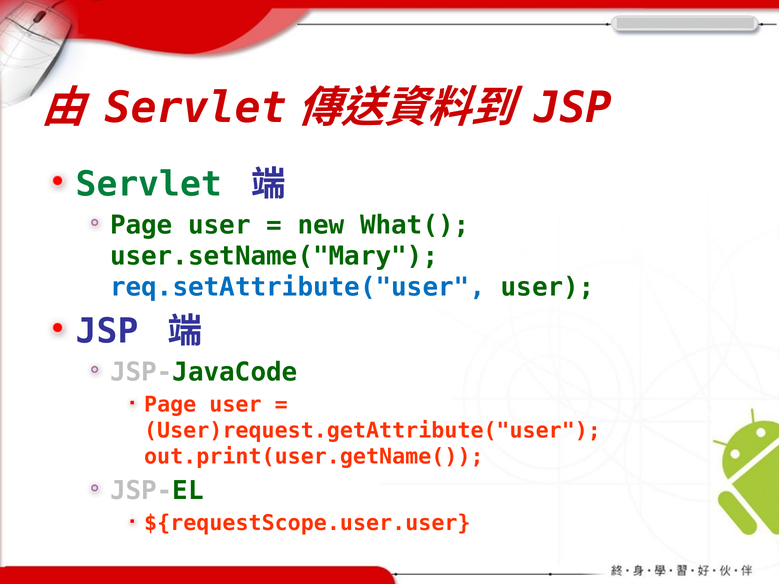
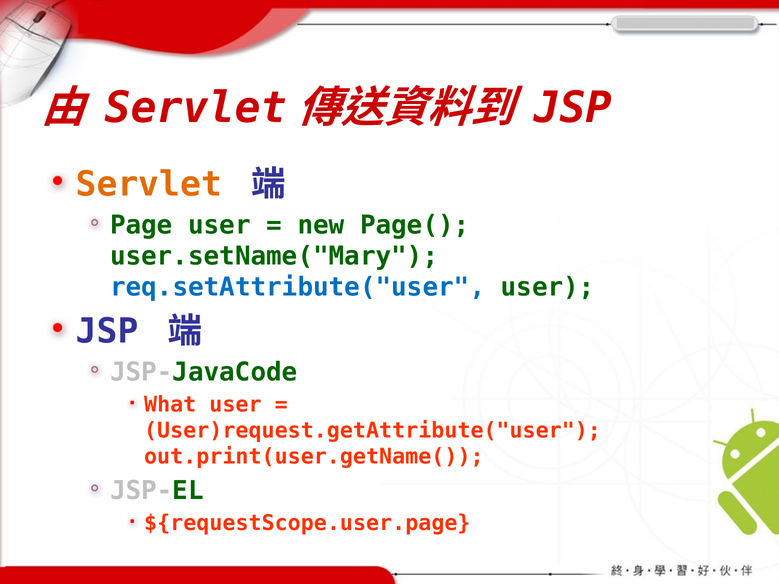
Servlet at (149, 184) colour: green -> orange
What(: What( -> Page(
Page at (170, 405): Page -> What
${requestScope.user.user: ${requestScope.user.user -> ${requestScope.user.page
